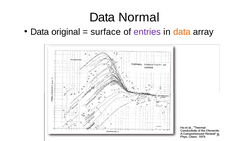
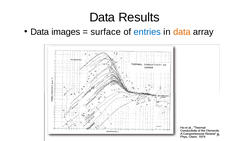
Normal: Normal -> Results
original: original -> images
entries colour: purple -> blue
